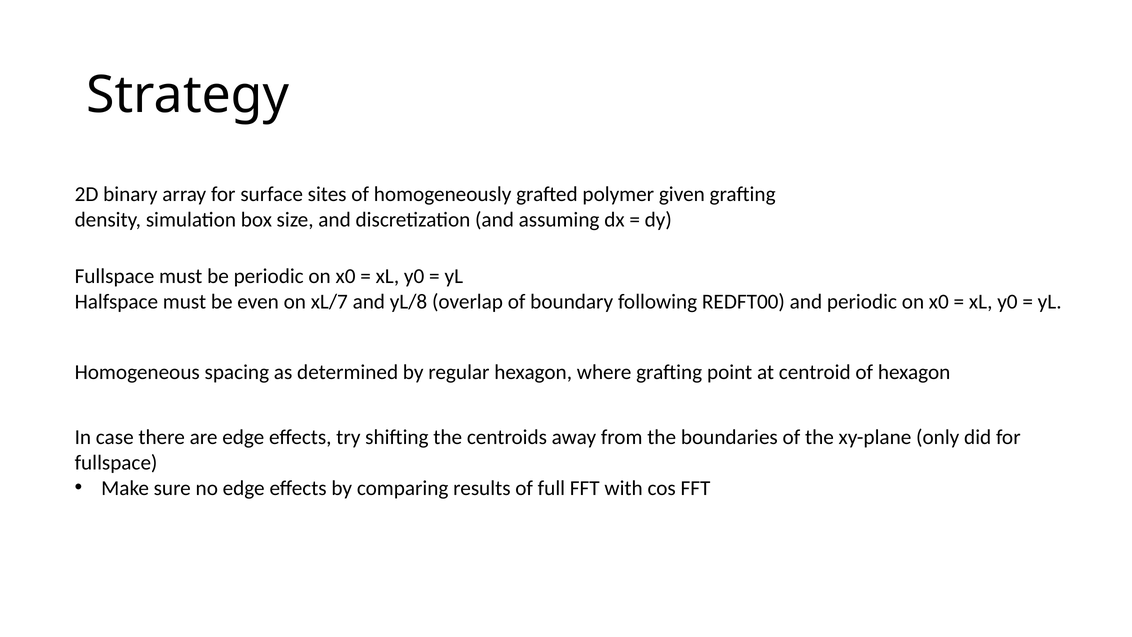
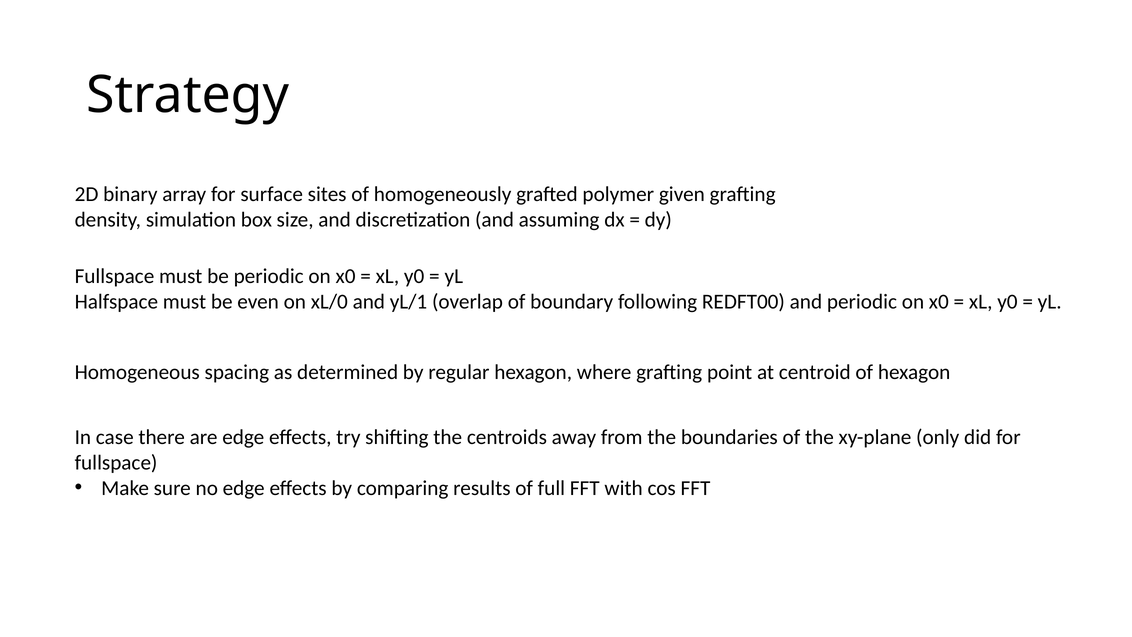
xL/7: xL/7 -> xL/0
yL/8: yL/8 -> yL/1
